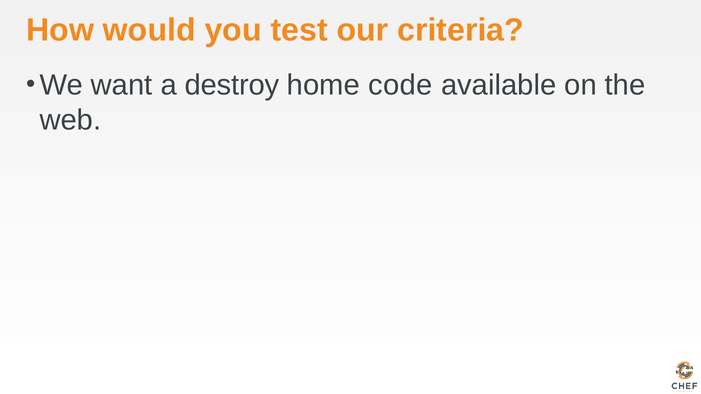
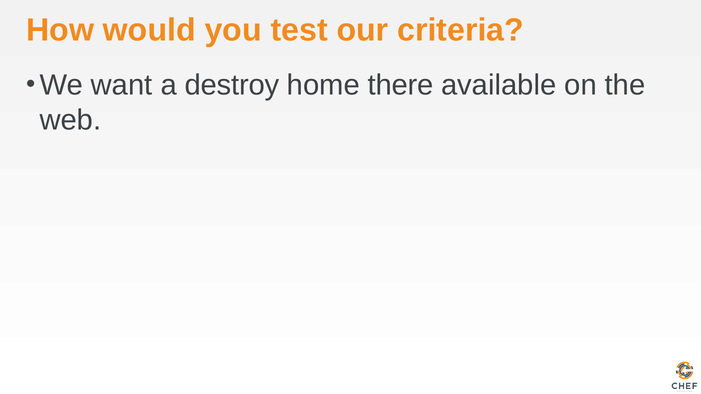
code: code -> there
